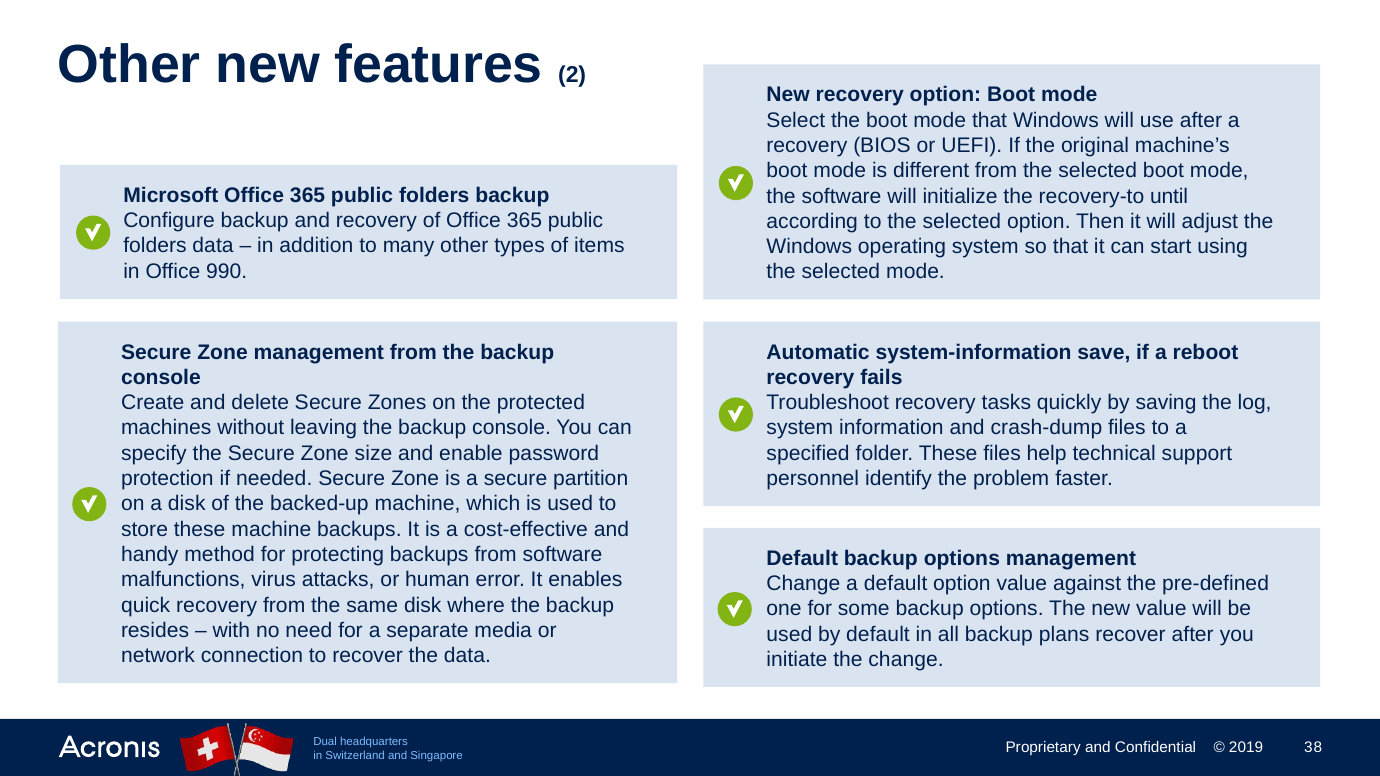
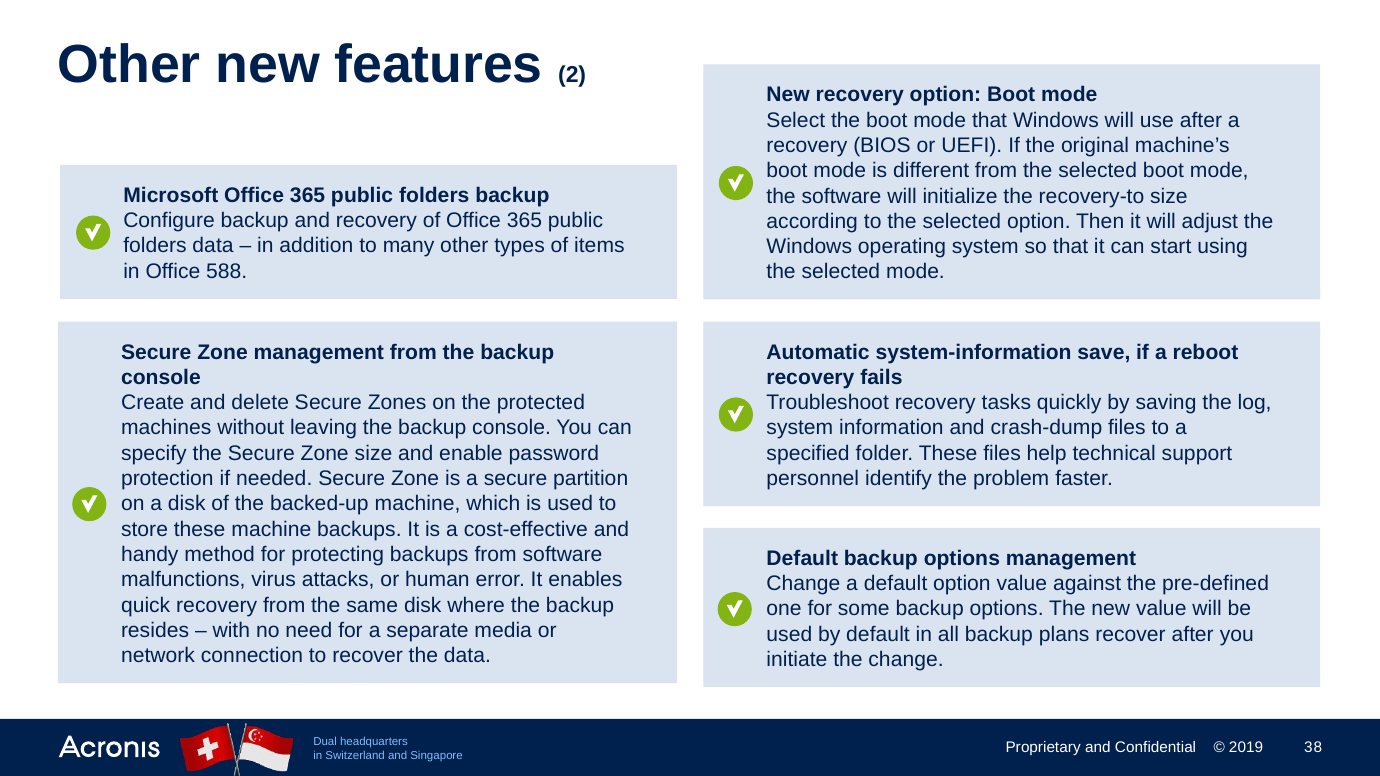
recovery-to until: until -> size
990: 990 -> 588
